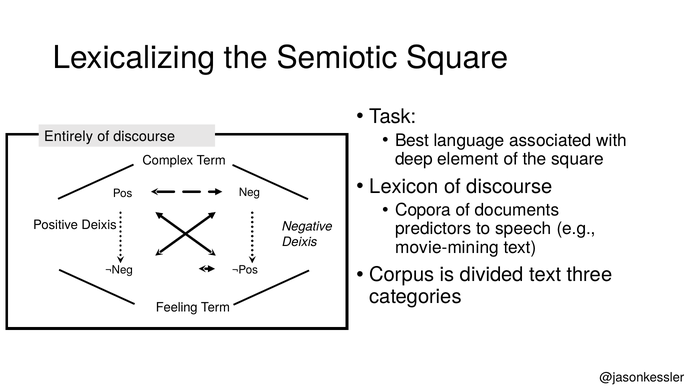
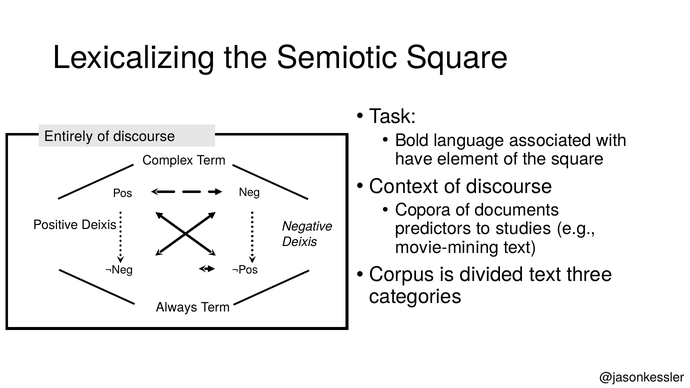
Best: Best -> Bold
deep: deep -> have
Lexicon: Lexicon -> Context
speech: speech -> studies
Feeling: Feeling -> Always
